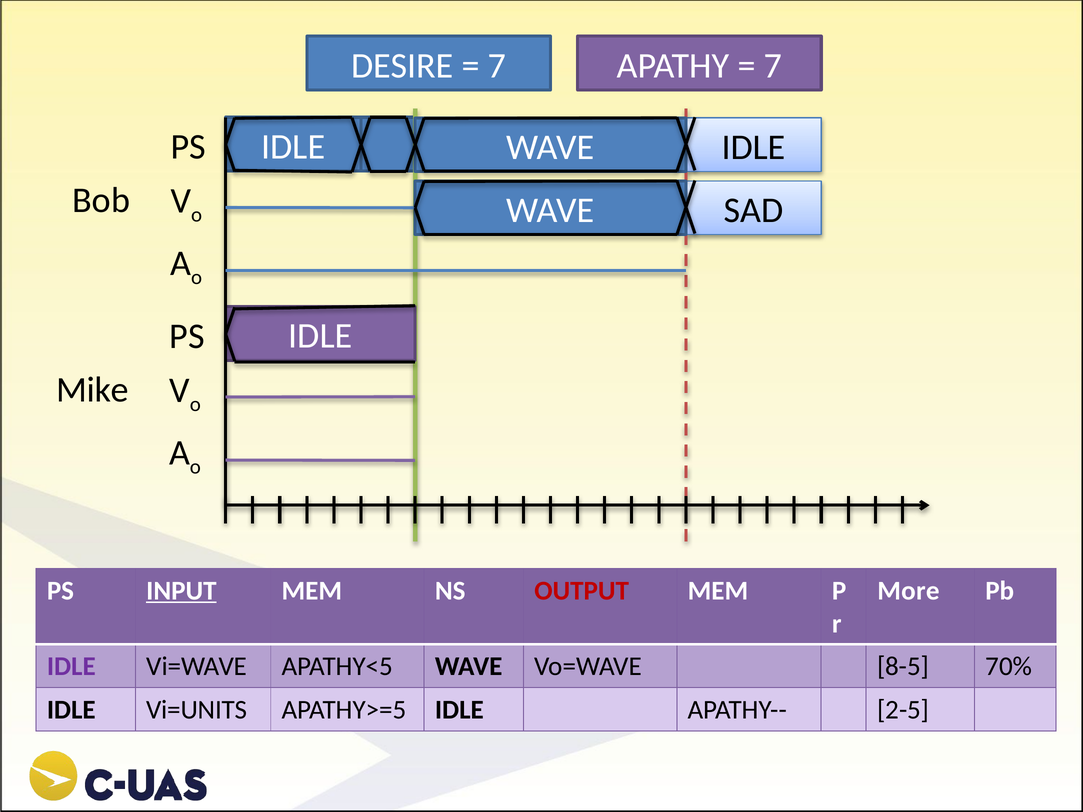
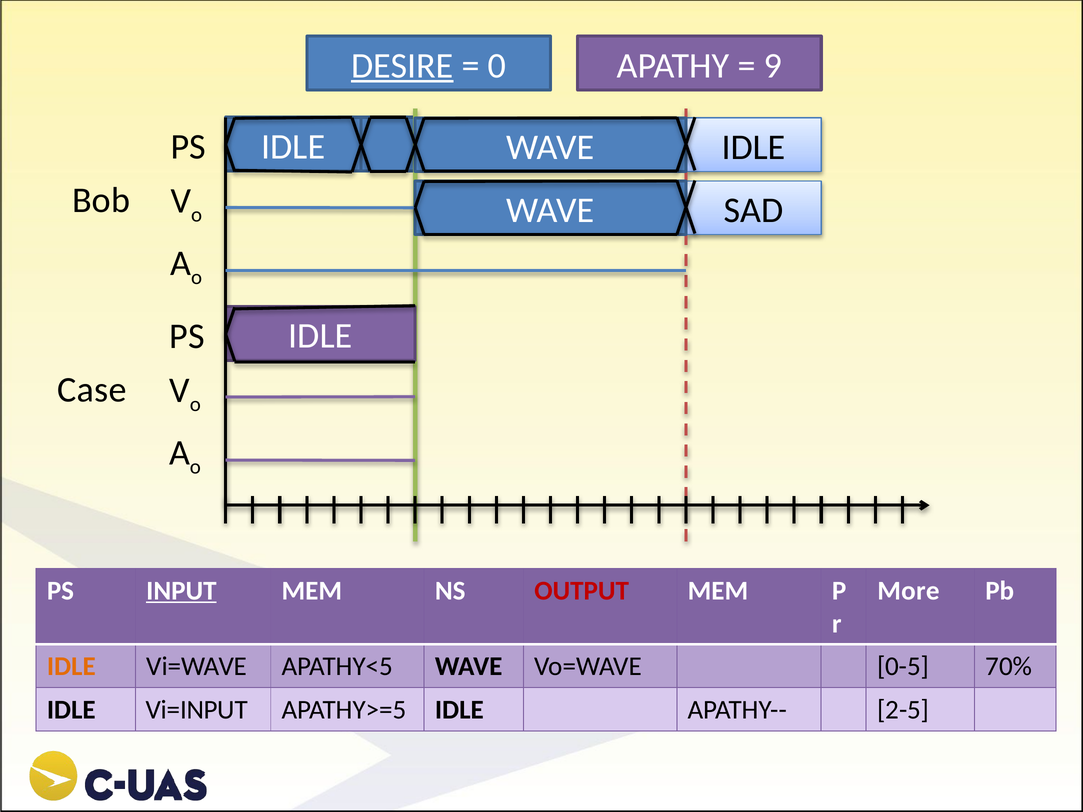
DESIRE underline: none -> present
7 at (497, 66): 7 -> 0
7 at (773, 66): 7 -> 9
Mike: Mike -> Case
IDLE at (71, 667) colour: purple -> orange
8-5: 8-5 -> 0-5
Vi=UNITS: Vi=UNITS -> Vi=INPUT
